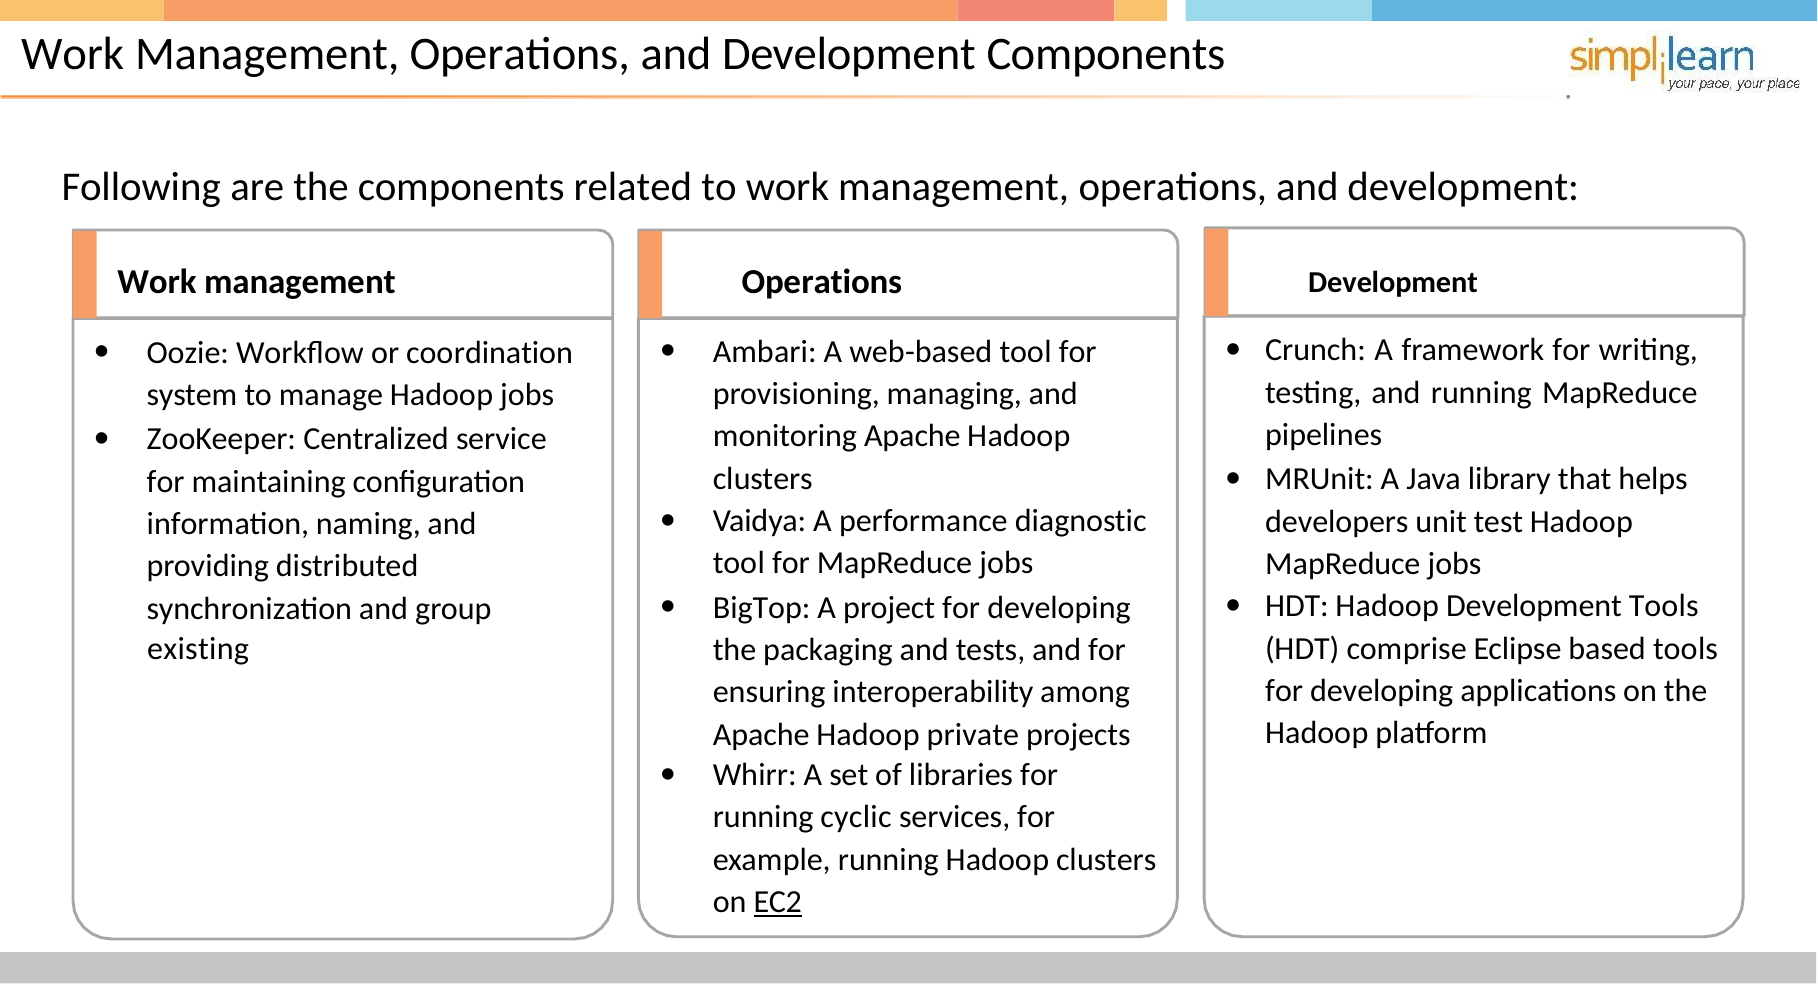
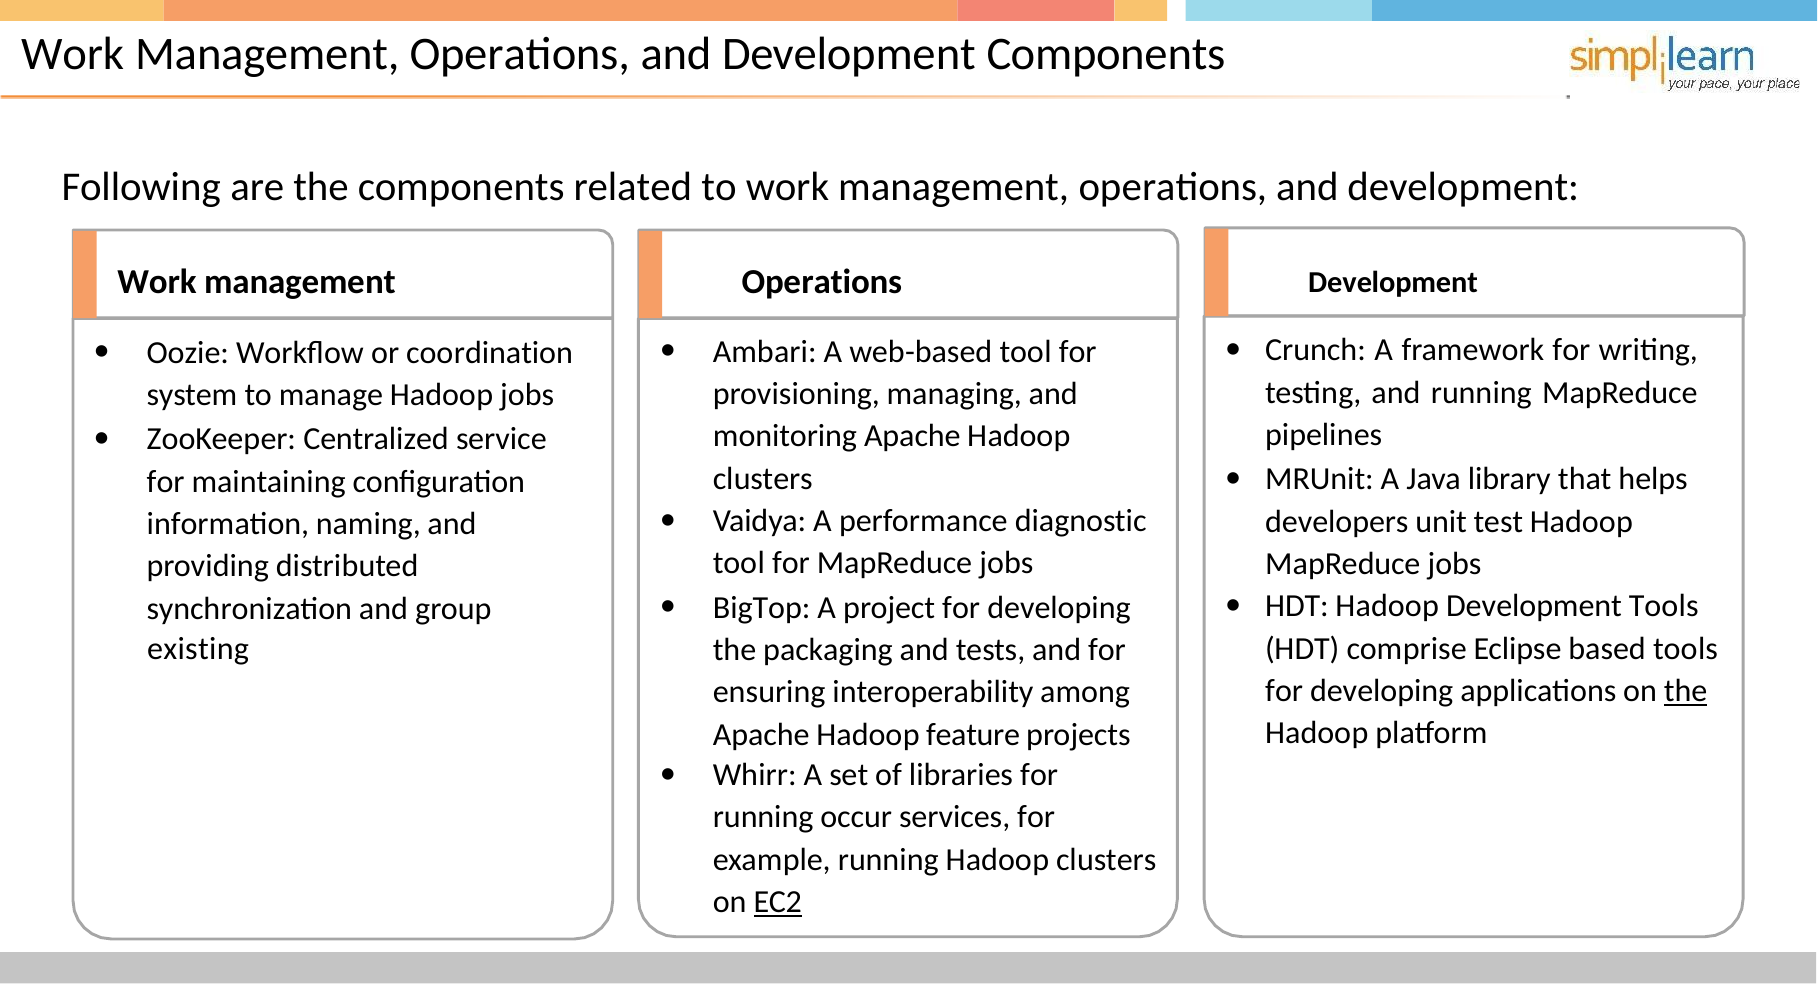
the at (1686, 691) underline: none -> present
private: private -> feature
cyclic: cyclic -> occur
